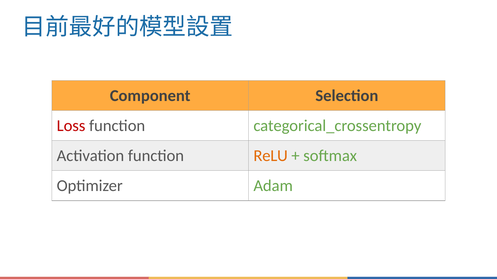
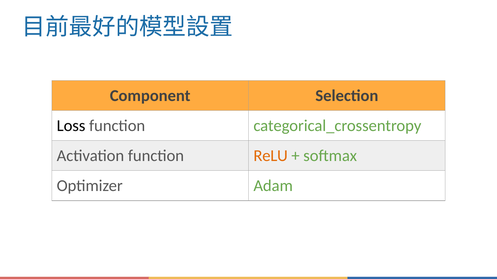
Loss colour: red -> black
